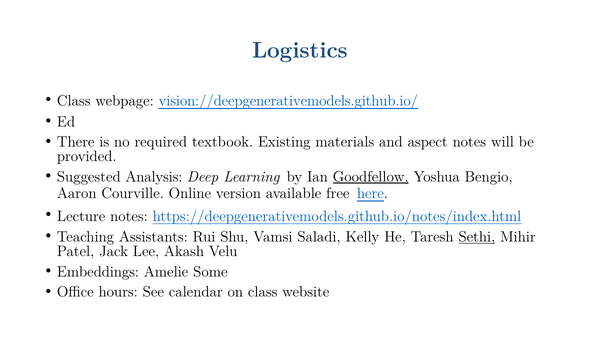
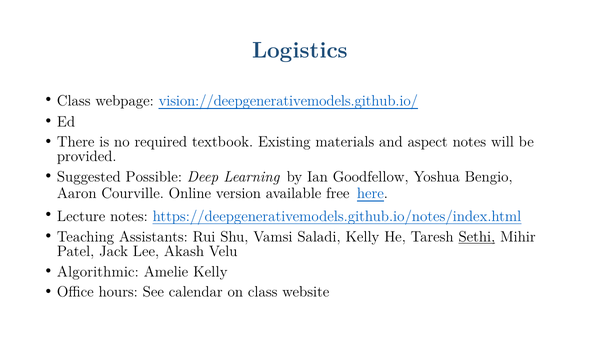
Analysis: Analysis -> Possible
Goodfellow underline: present -> none
Embeddings: Embeddings -> Algorithmic
Amelie Some: Some -> Kelly
